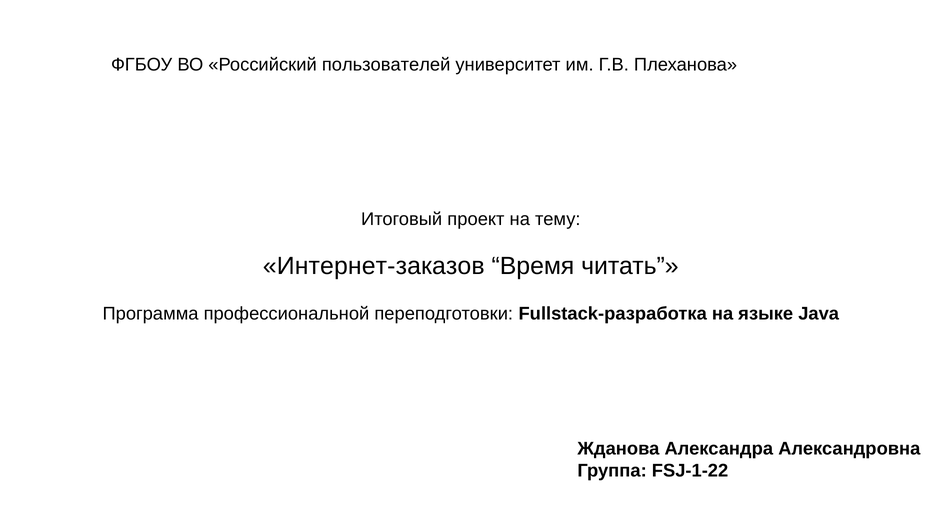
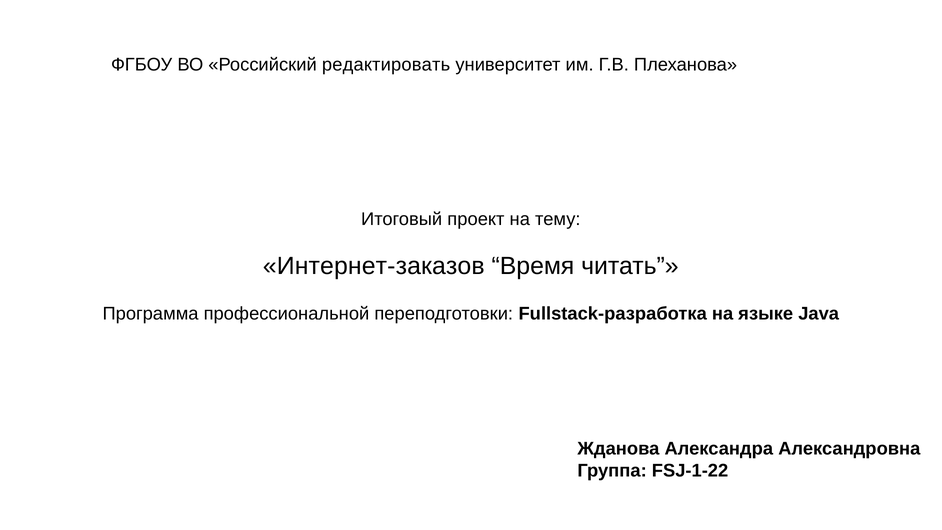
пользователей: пользователей -> редактировать
